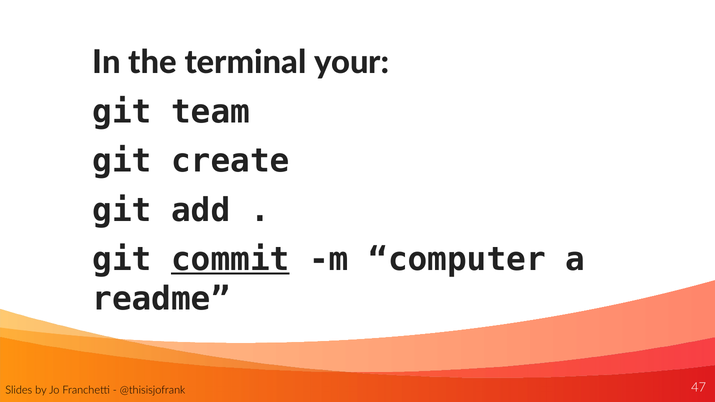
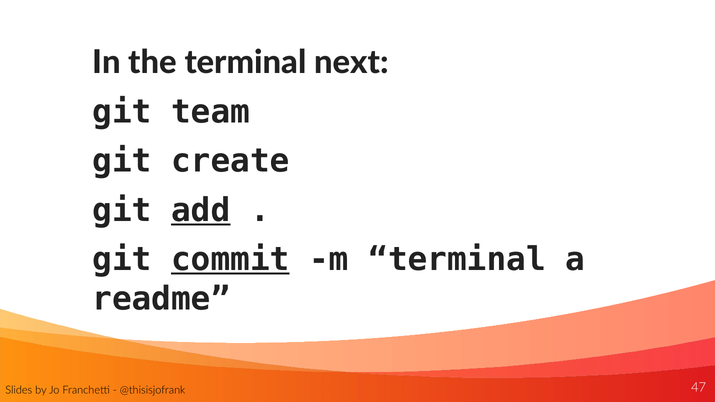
your: your -> next
add underline: none -> present
m computer: computer -> terminal
